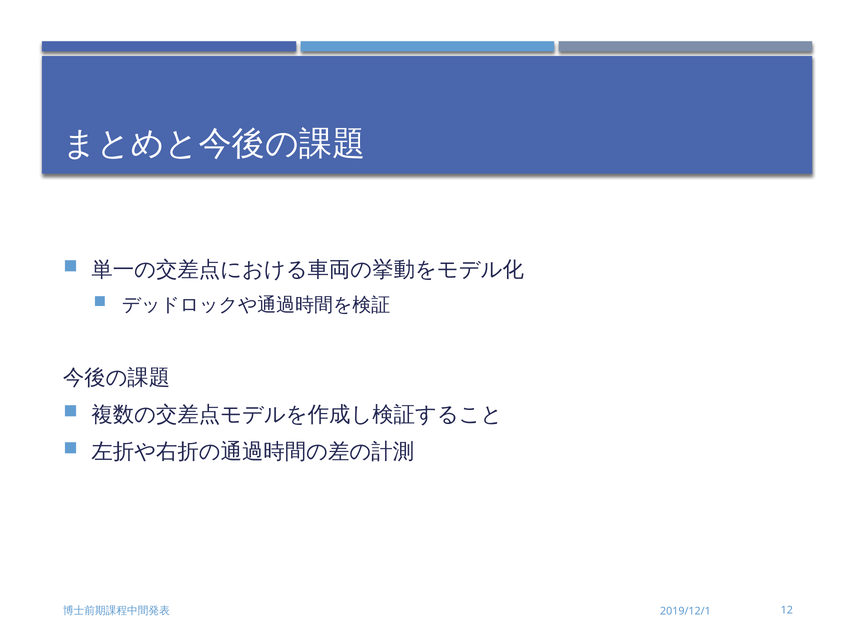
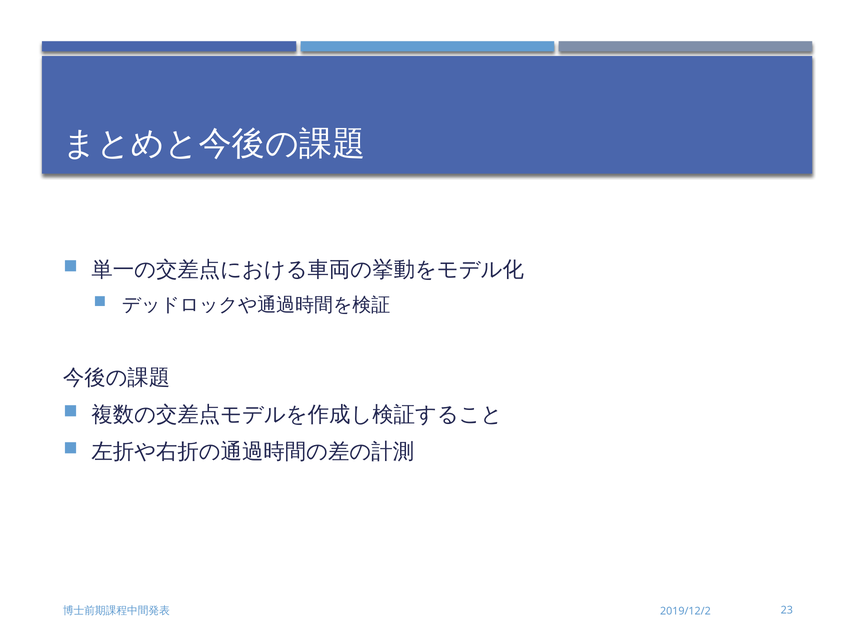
12: 12 -> 23
2019/12/1: 2019/12/1 -> 2019/12/2
